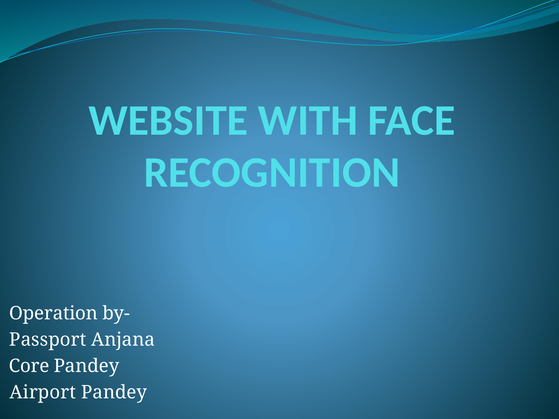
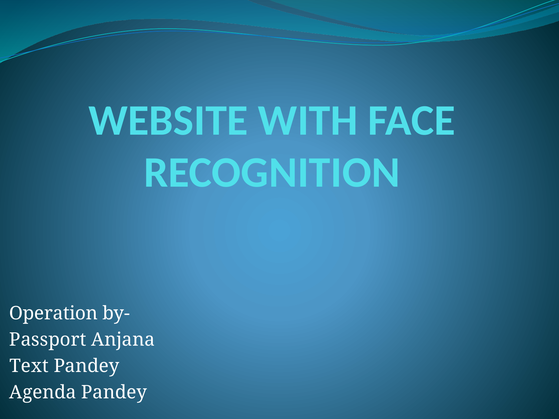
Core: Core -> Text
Airport: Airport -> Agenda
